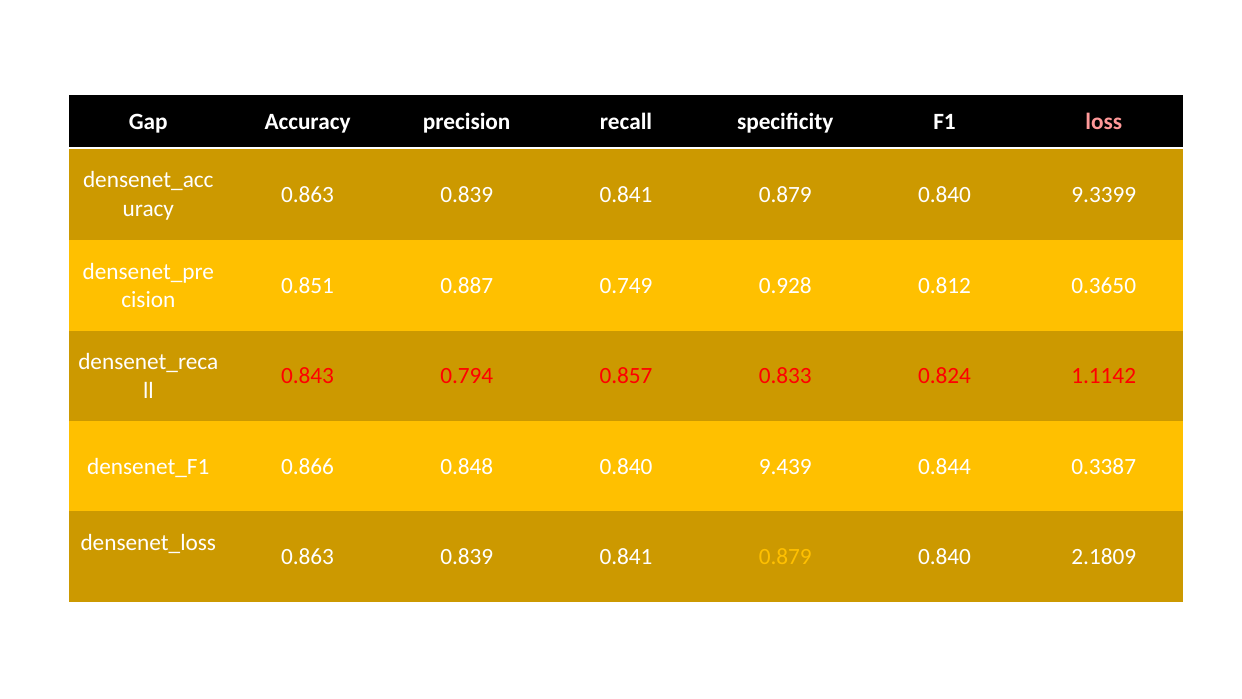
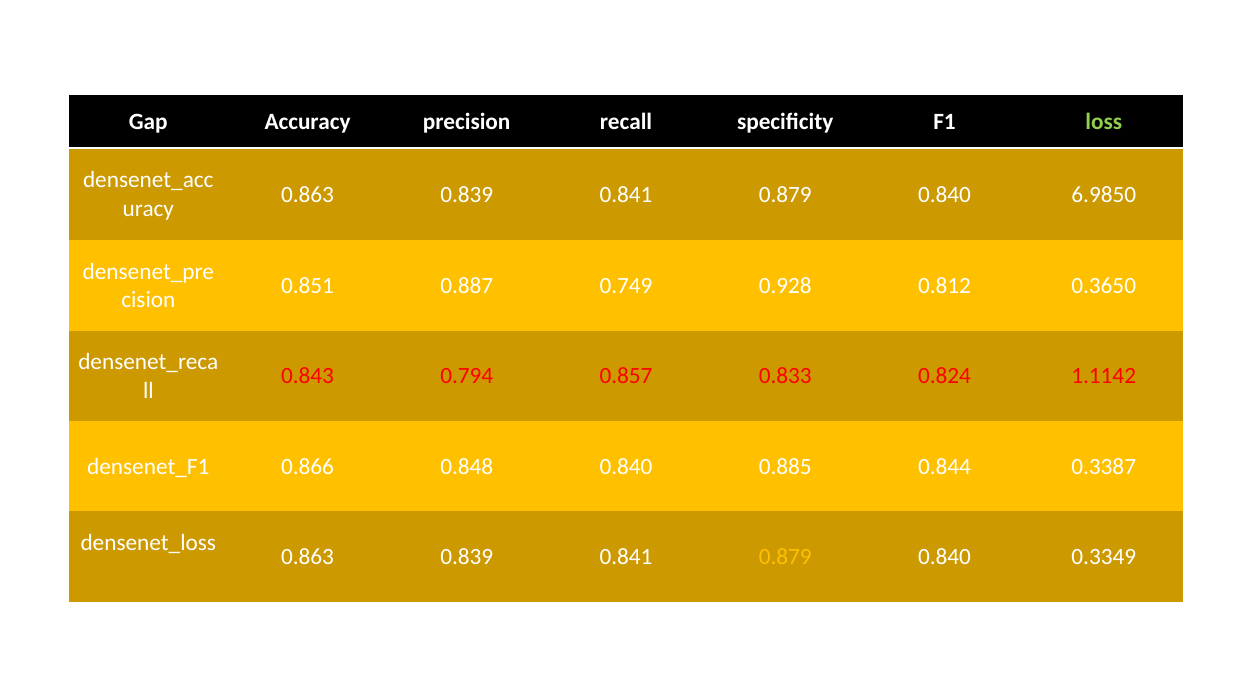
loss colour: pink -> light green
9.3399: 9.3399 -> 6.9850
9.439: 9.439 -> 0.885
2.1809: 2.1809 -> 0.3349
